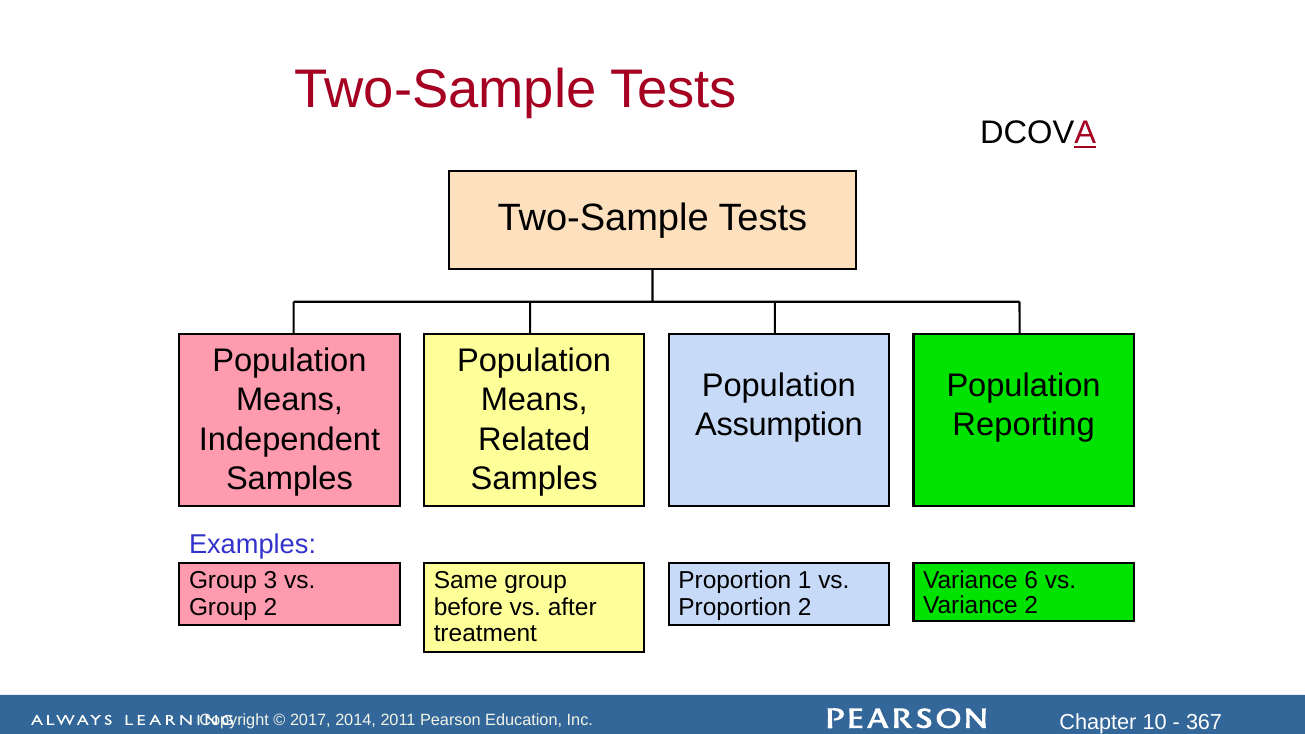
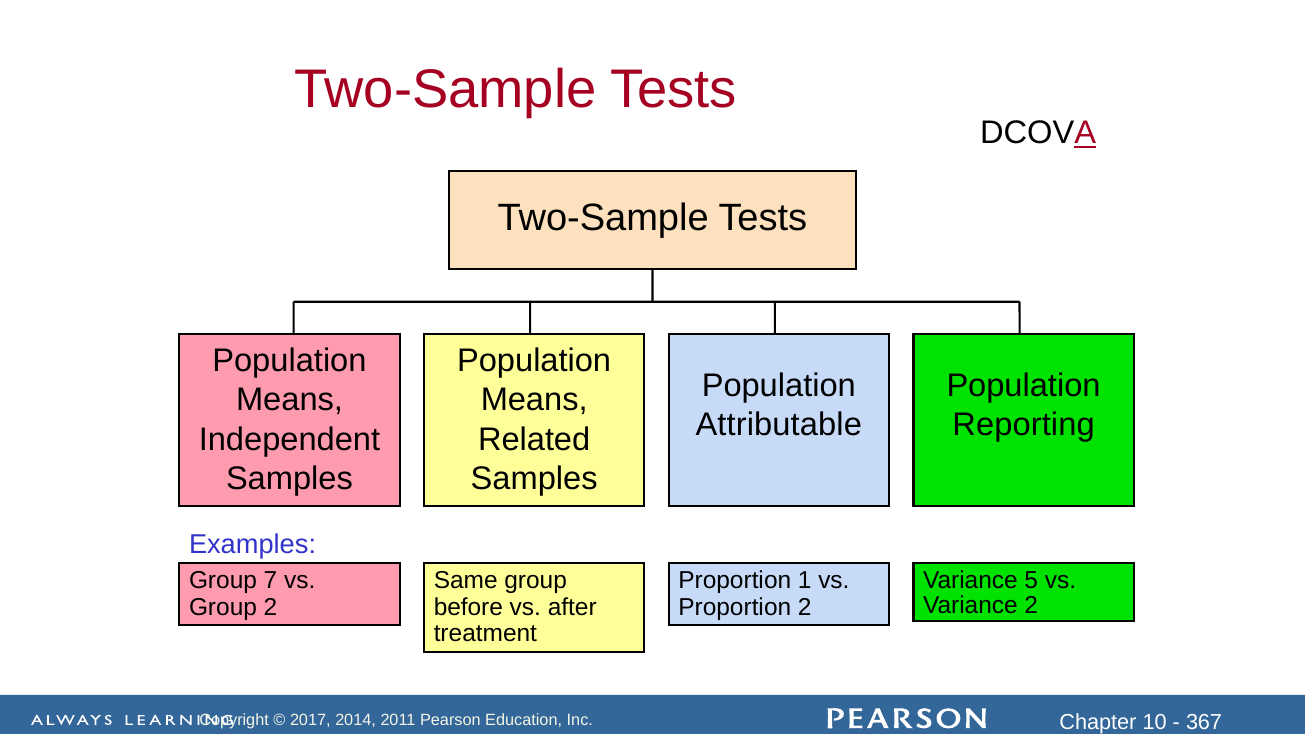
Assumption: Assumption -> Attributable
3: 3 -> 7
6: 6 -> 5
